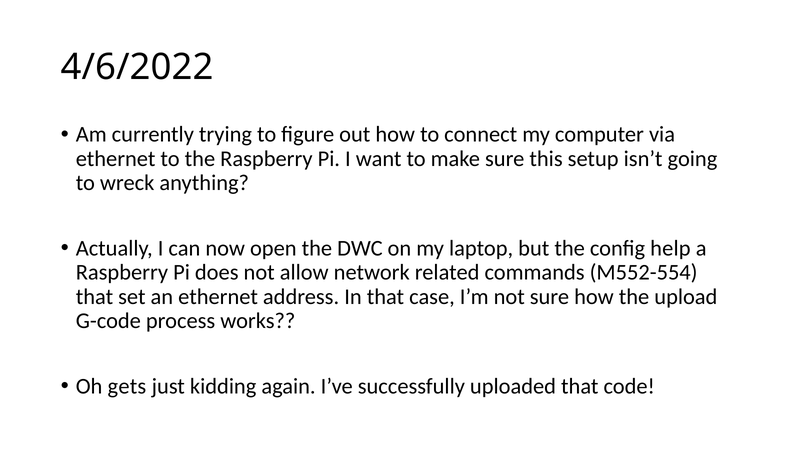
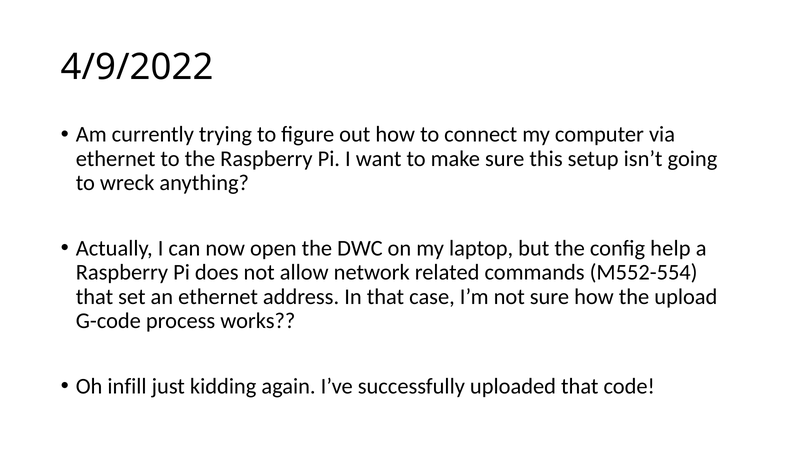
4/6/2022: 4/6/2022 -> 4/9/2022
gets: gets -> infill
